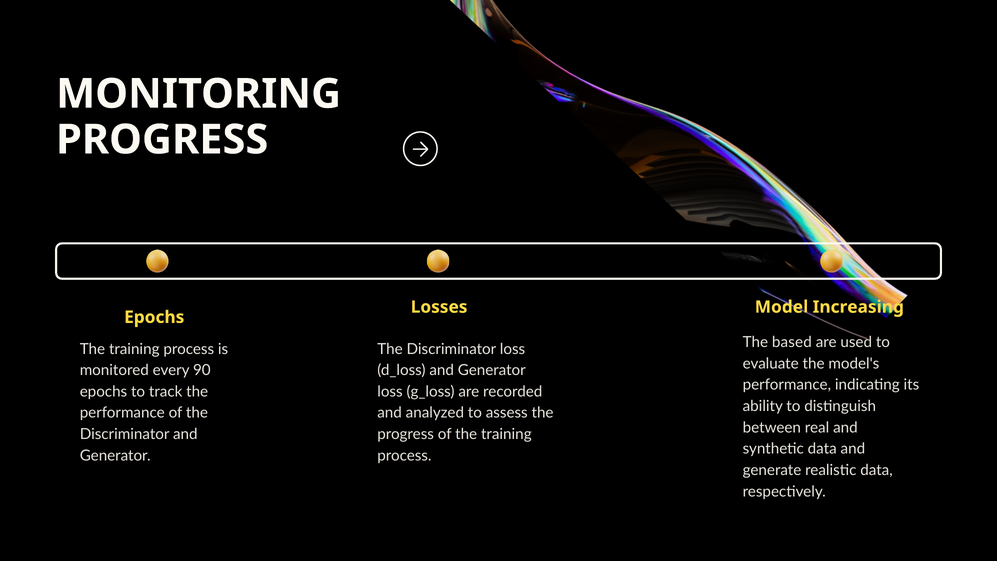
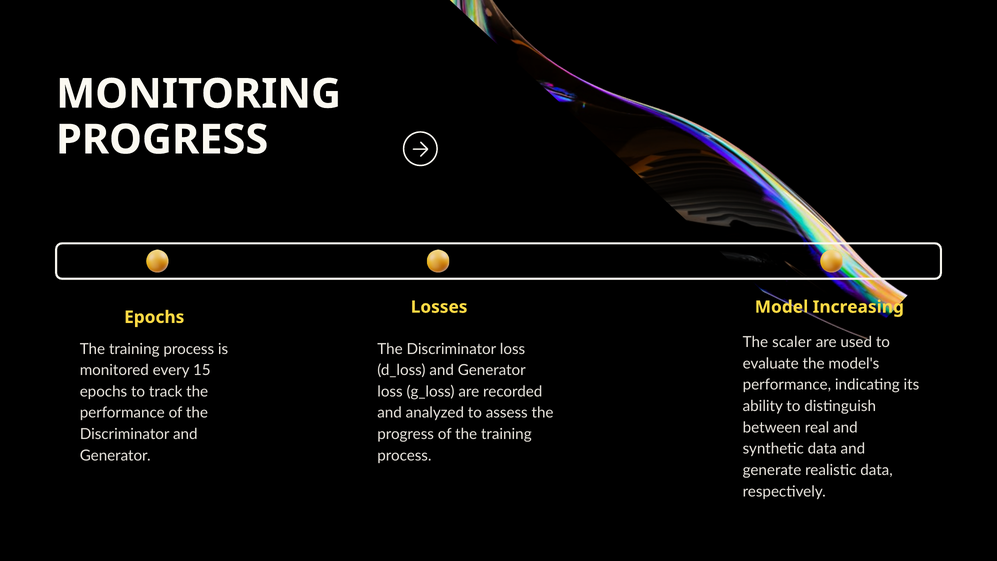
based: based -> scaler
90: 90 -> 15
